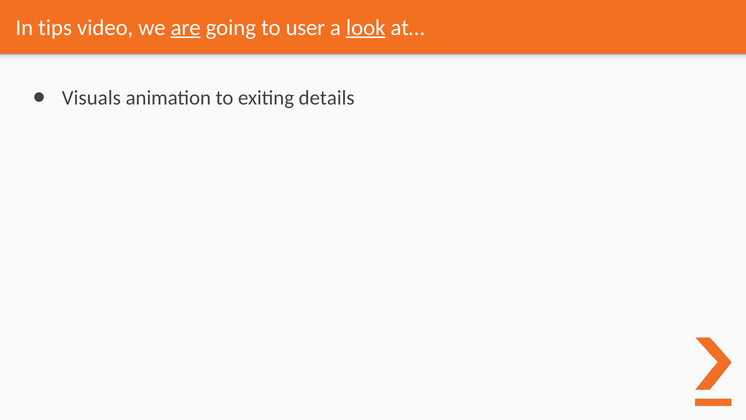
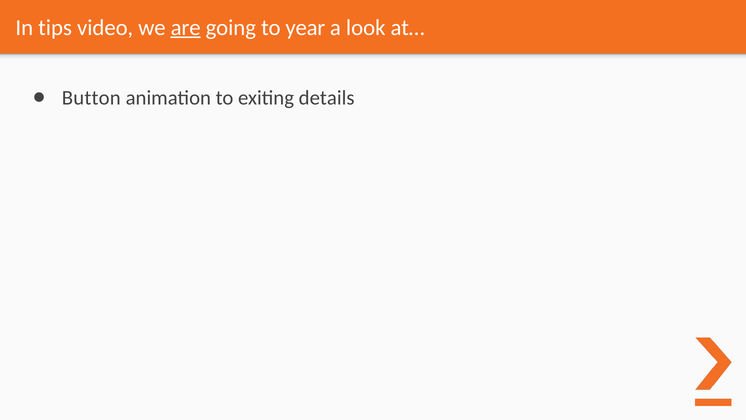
user: user -> year
look underline: present -> none
Visuals: Visuals -> Button
